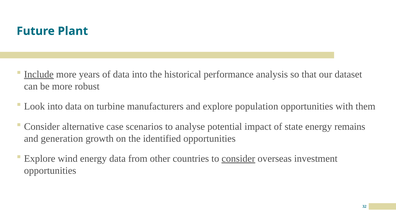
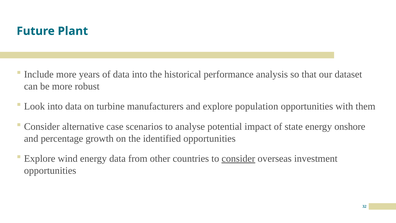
Include underline: present -> none
remains: remains -> onshore
generation: generation -> percentage
